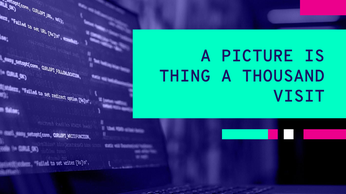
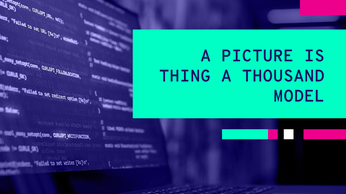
VISIT: VISIT -> MODEL
